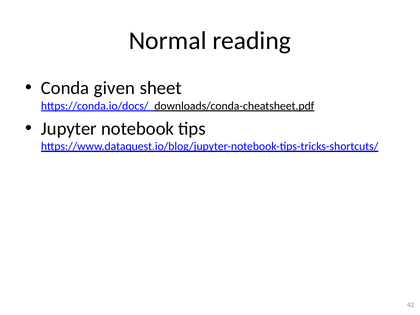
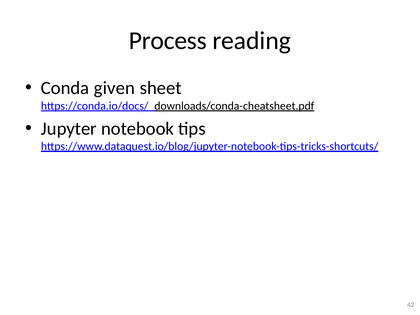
Normal: Normal -> Process
